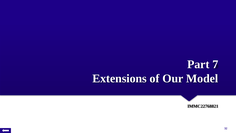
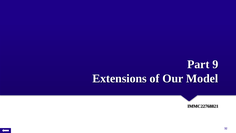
7: 7 -> 9
